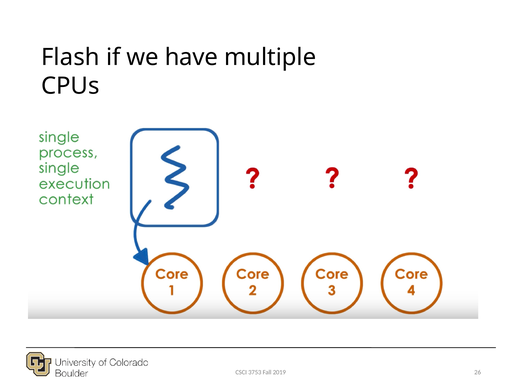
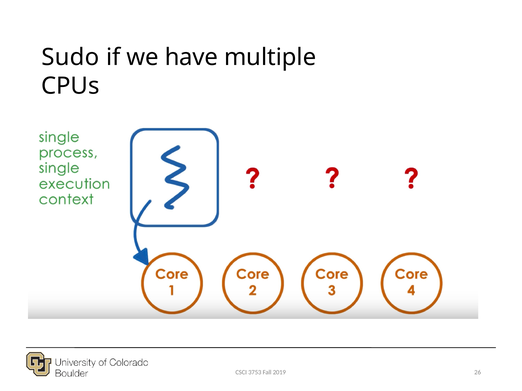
Flash: Flash -> Sudo
